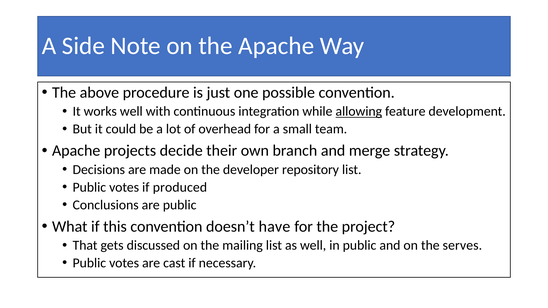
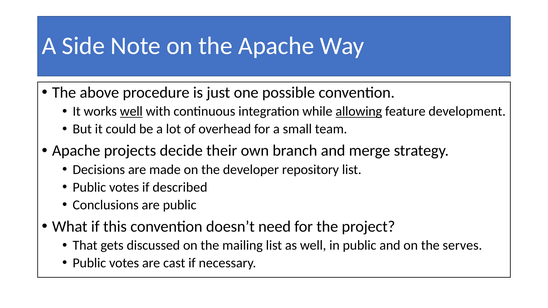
well at (131, 112) underline: none -> present
produced: produced -> described
have: have -> need
